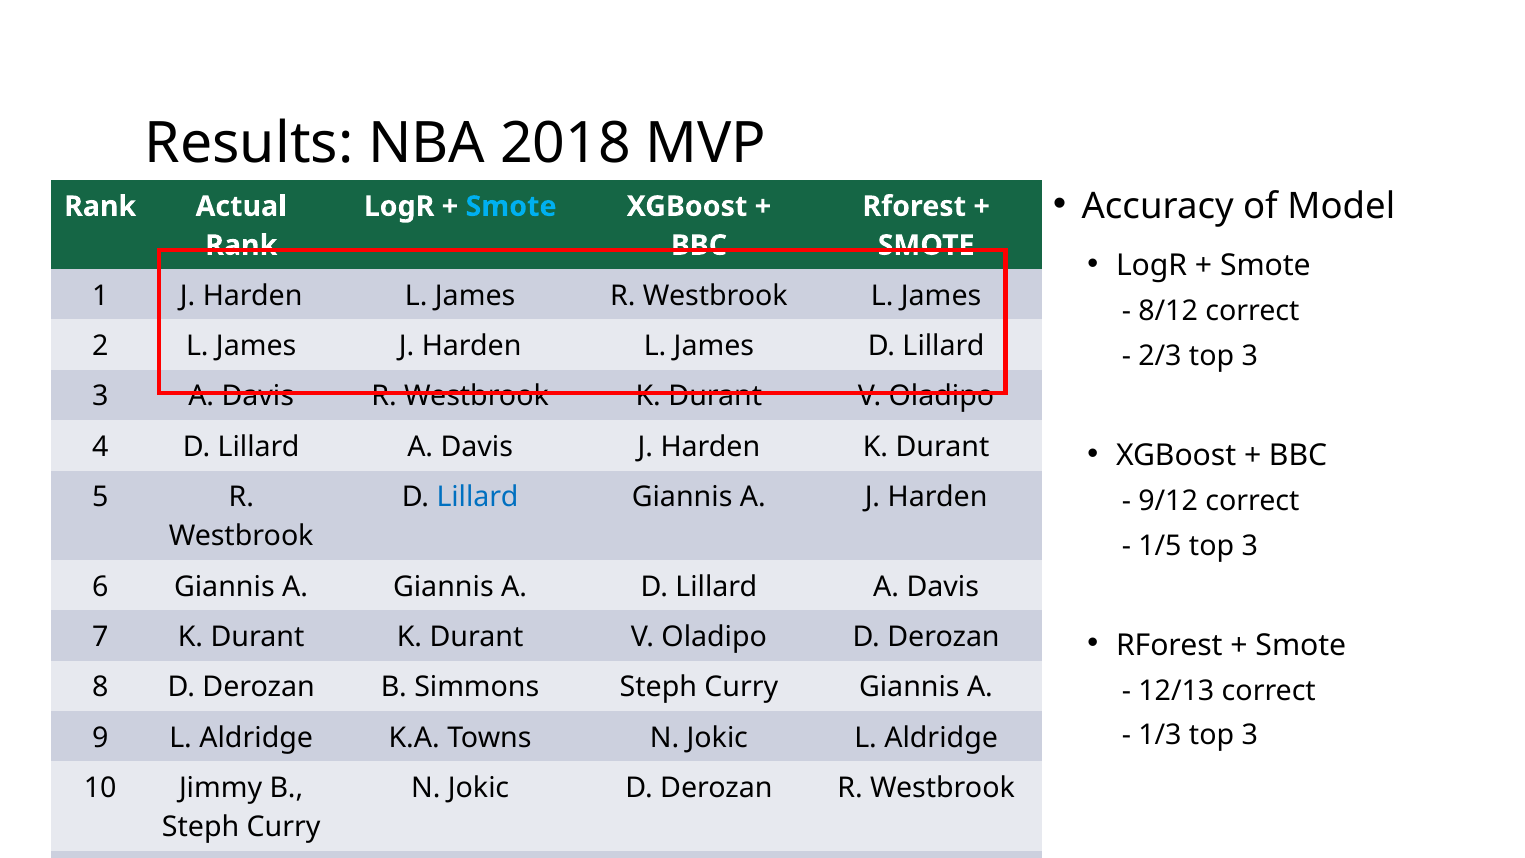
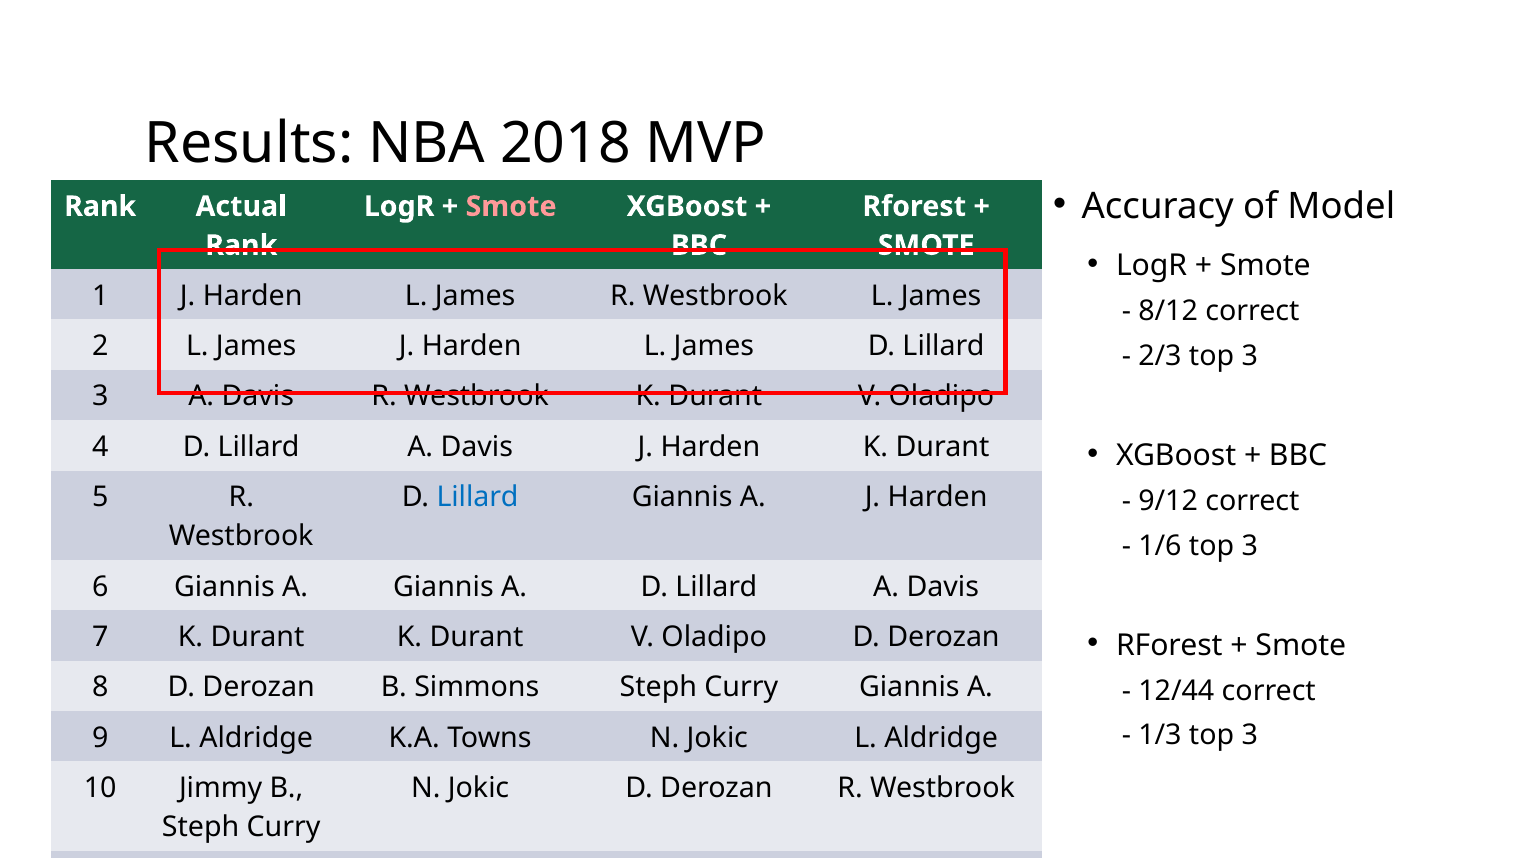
Smote at (511, 206) colour: light blue -> pink
1/5: 1/5 -> 1/6
12/13: 12/13 -> 12/44
